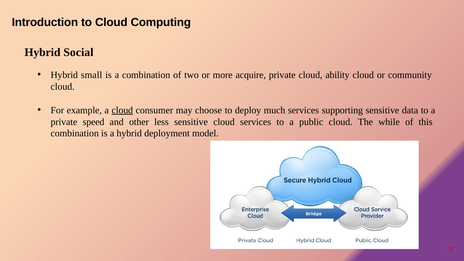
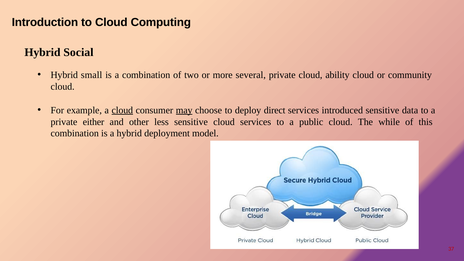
acquire: acquire -> several
may underline: none -> present
much: much -> direct
supporting: supporting -> introduced
speed: speed -> either
